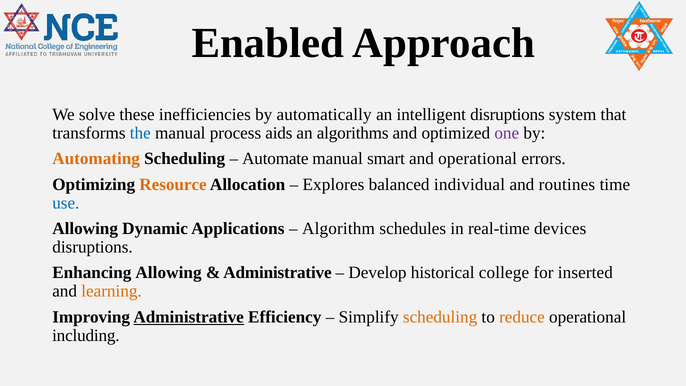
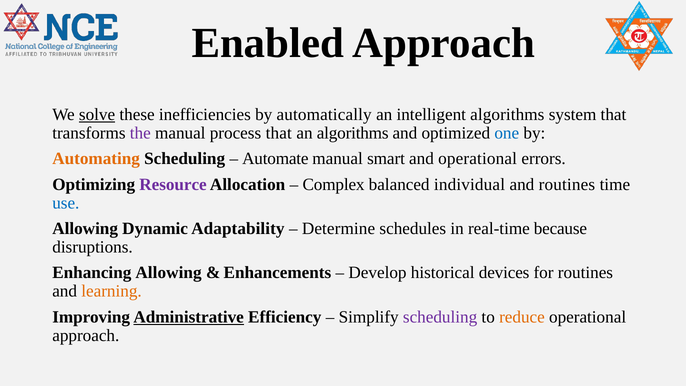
solve underline: none -> present
intelligent disruptions: disruptions -> algorithms
the colour: blue -> purple
process aids: aids -> that
one colour: purple -> blue
Resource colour: orange -> purple
Explores: Explores -> Complex
Applications: Applications -> Adaptability
Algorithm: Algorithm -> Determine
devices: devices -> because
Administrative at (277, 273): Administrative -> Enhancements
college: college -> devices
for inserted: inserted -> routines
scheduling at (440, 317) colour: orange -> purple
including at (86, 335): including -> approach
